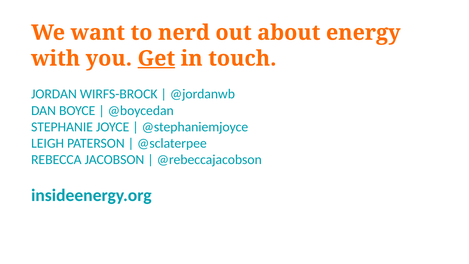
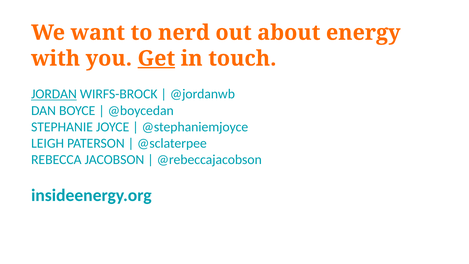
JORDAN underline: none -> present
